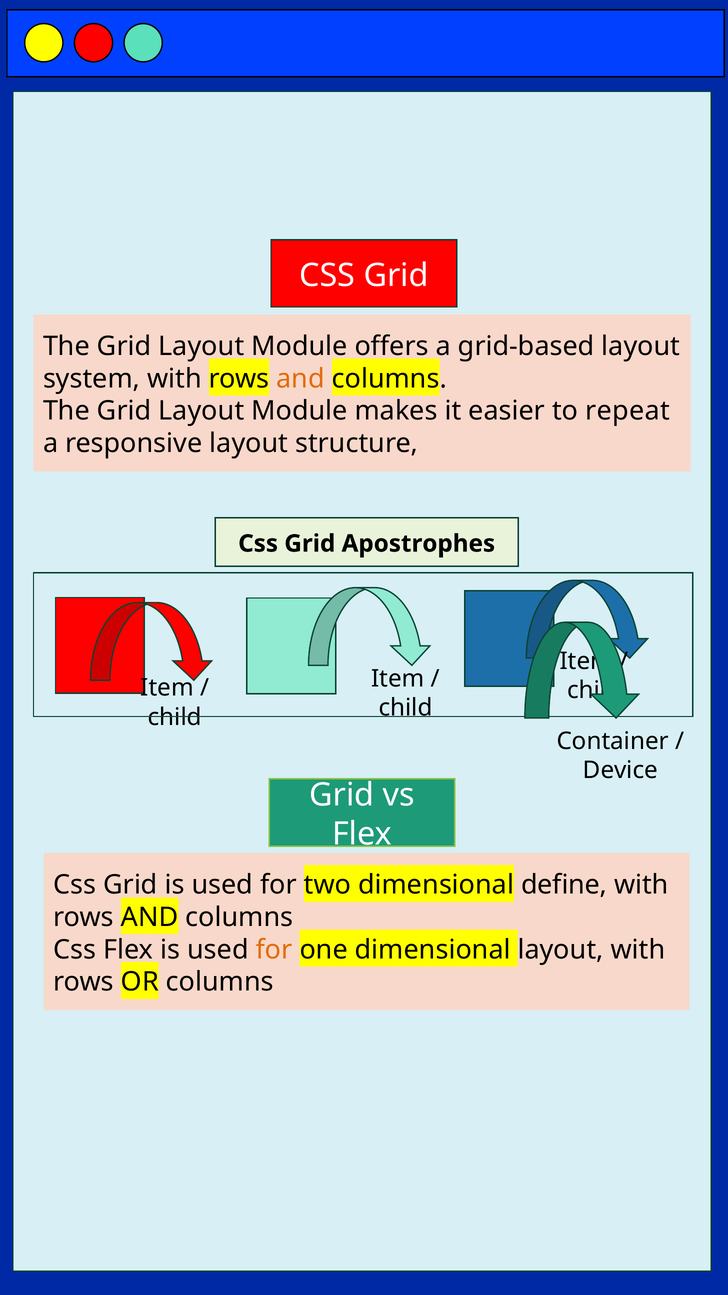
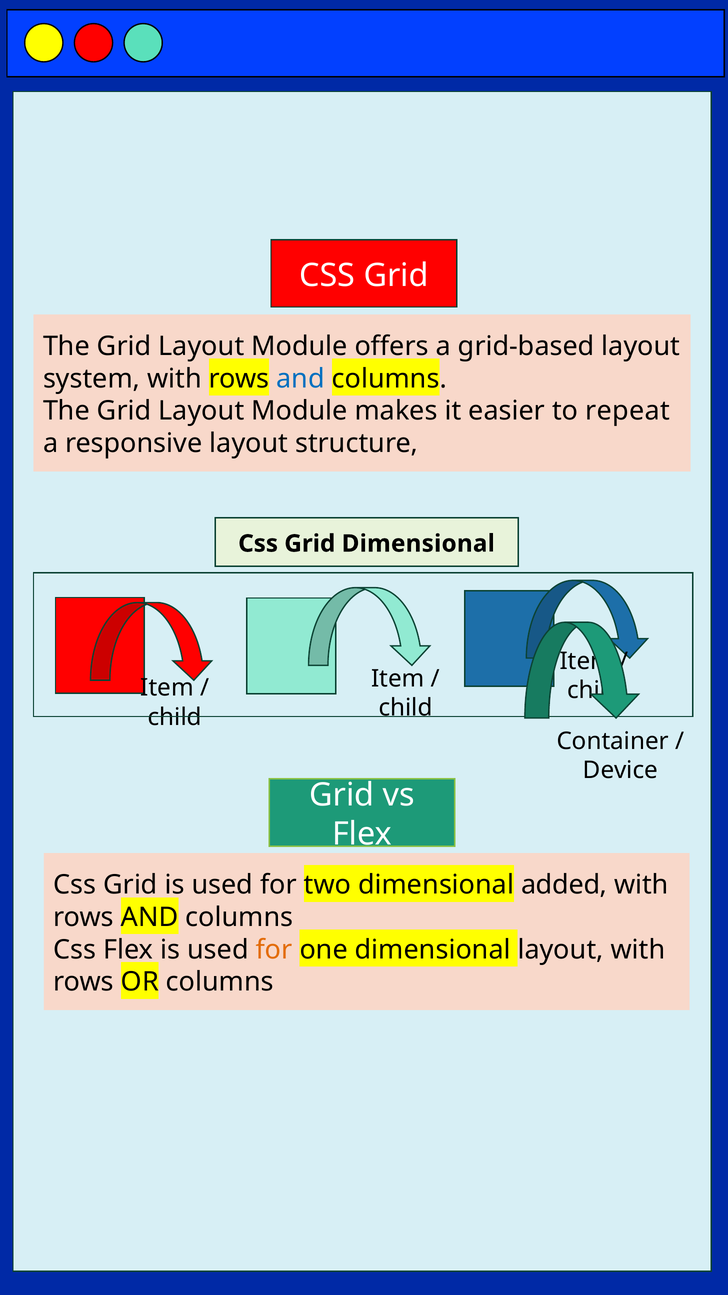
and at (301, 378) colour: orange -> blue
Grid Apostrophes: Apostrophes -> Dimensional
define: define -> added
